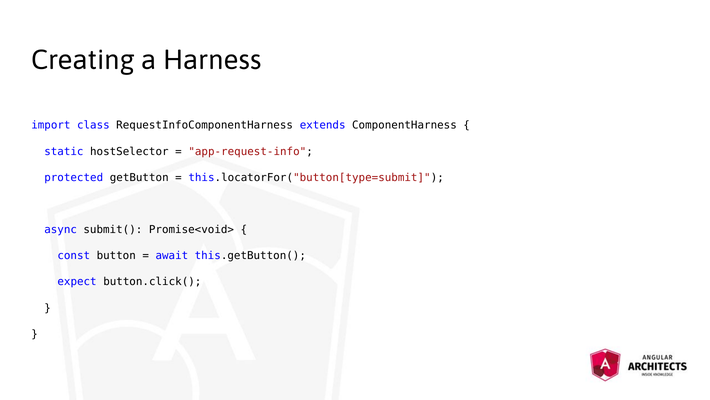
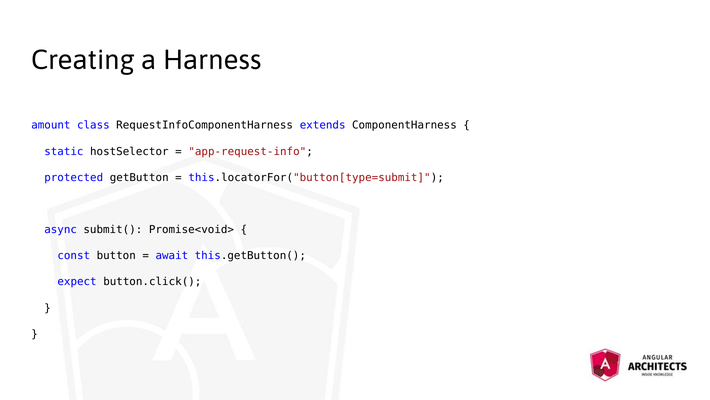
import: import -> amount
